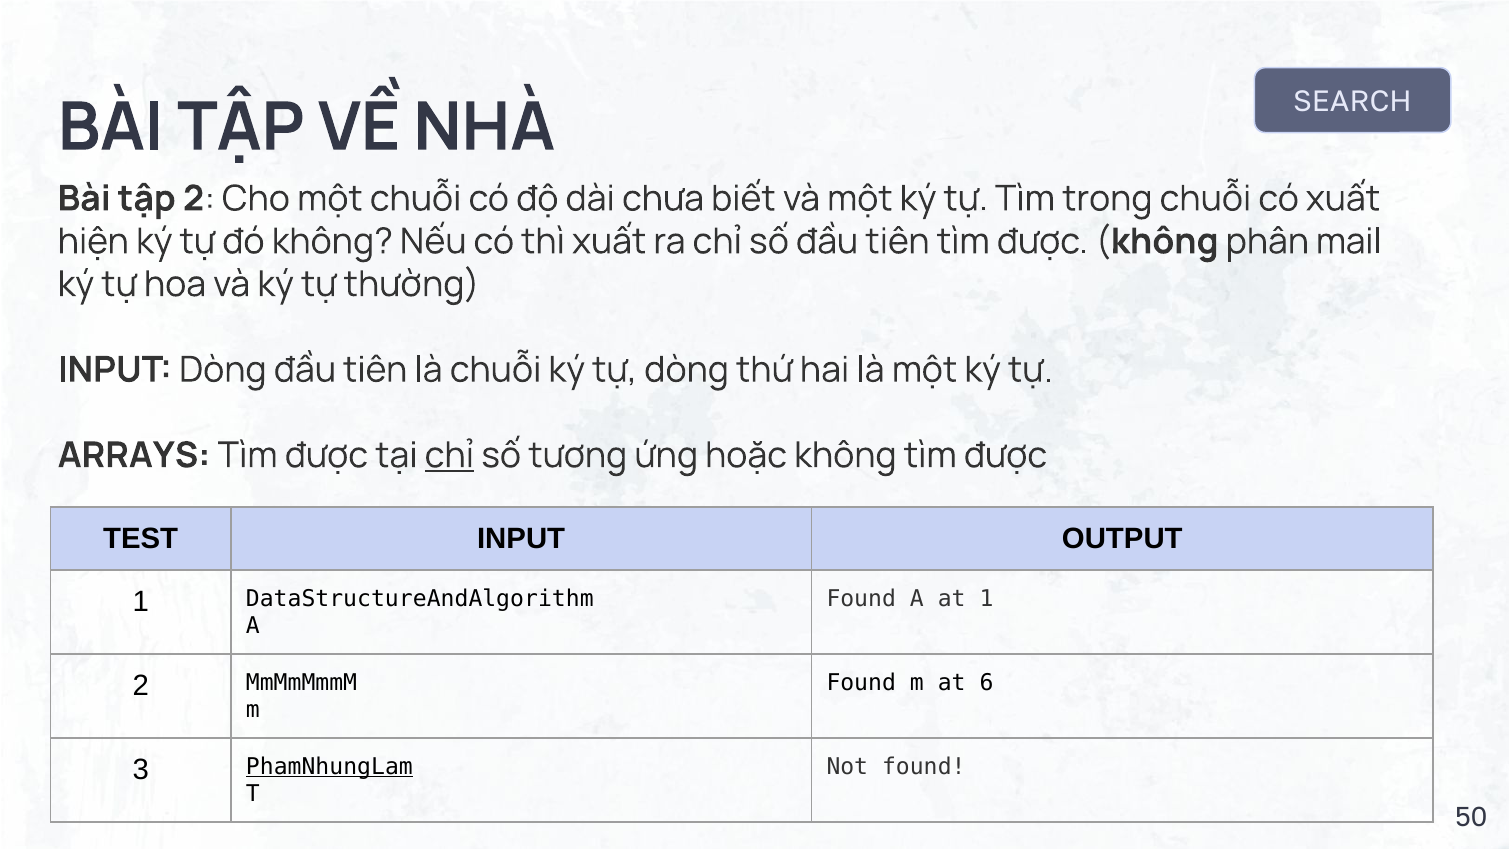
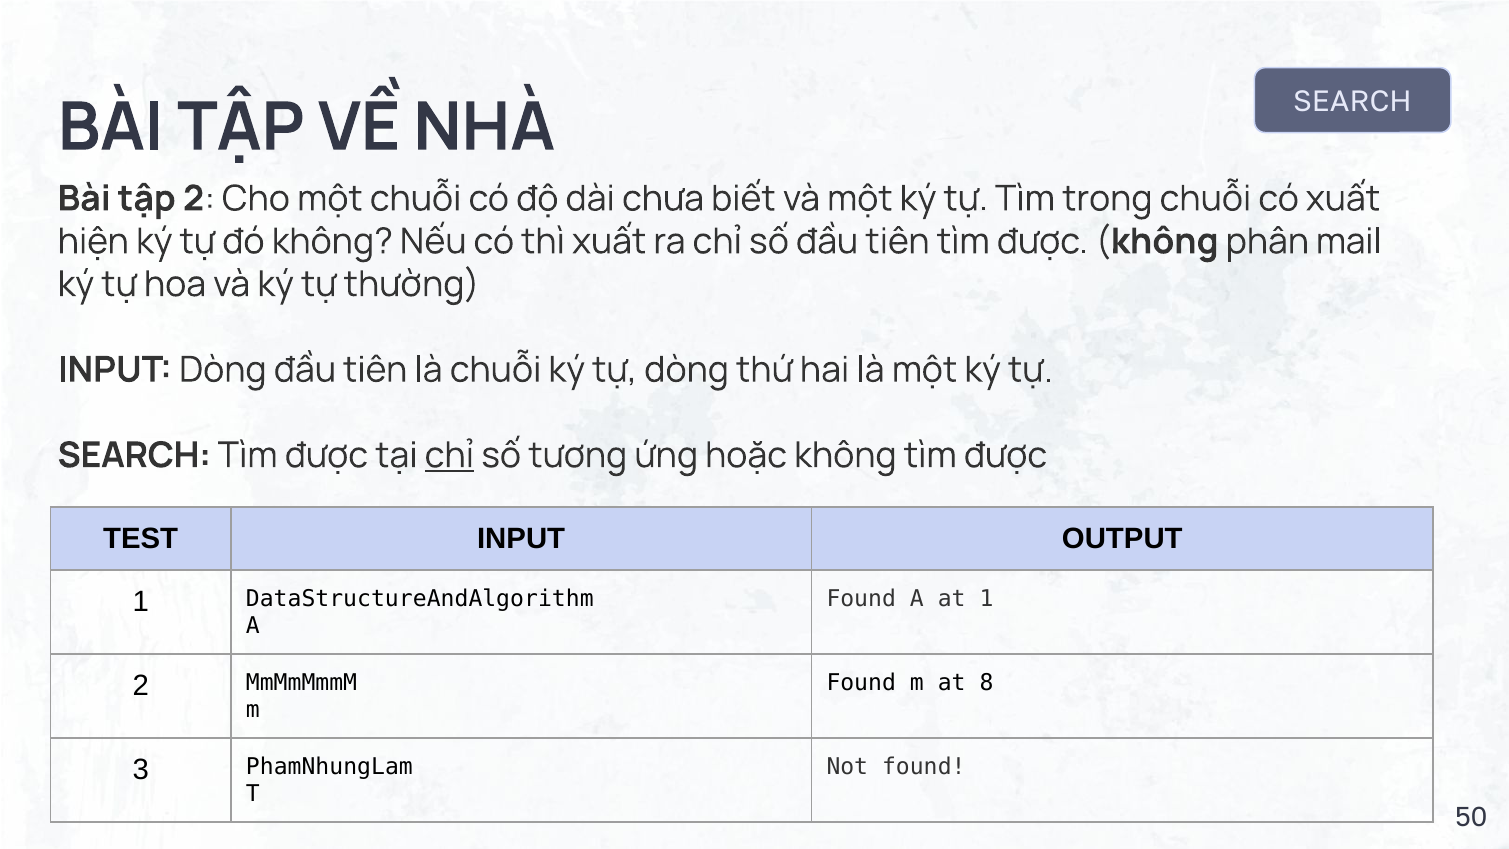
ARRAYS at (134, 455): ARRAYS -> SEARCH
6: 6 -> 8
PhamNhungLam underline: present -> none
